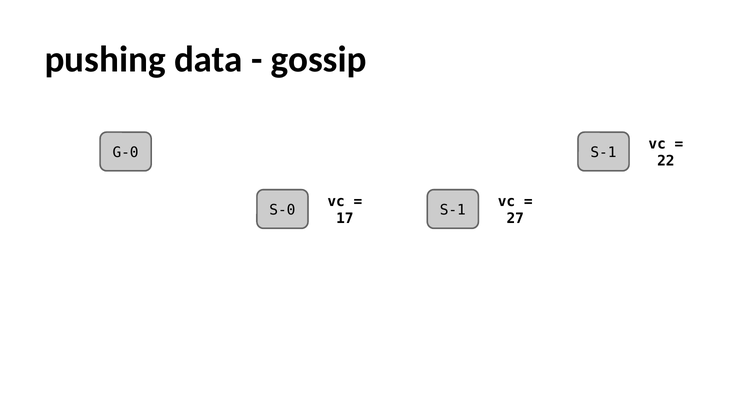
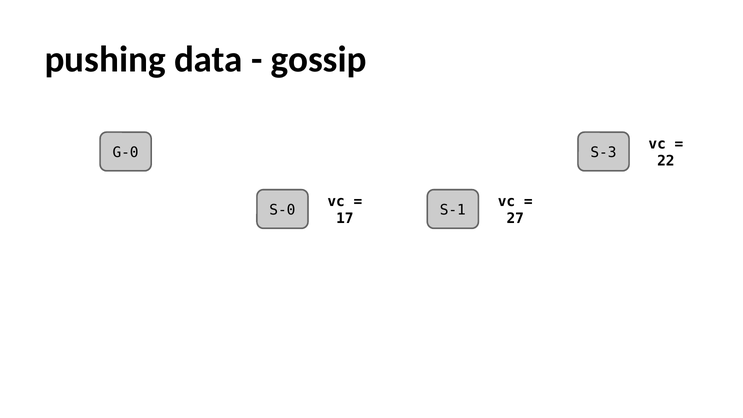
S-1 at (603, 152): S-1 -> S-3
